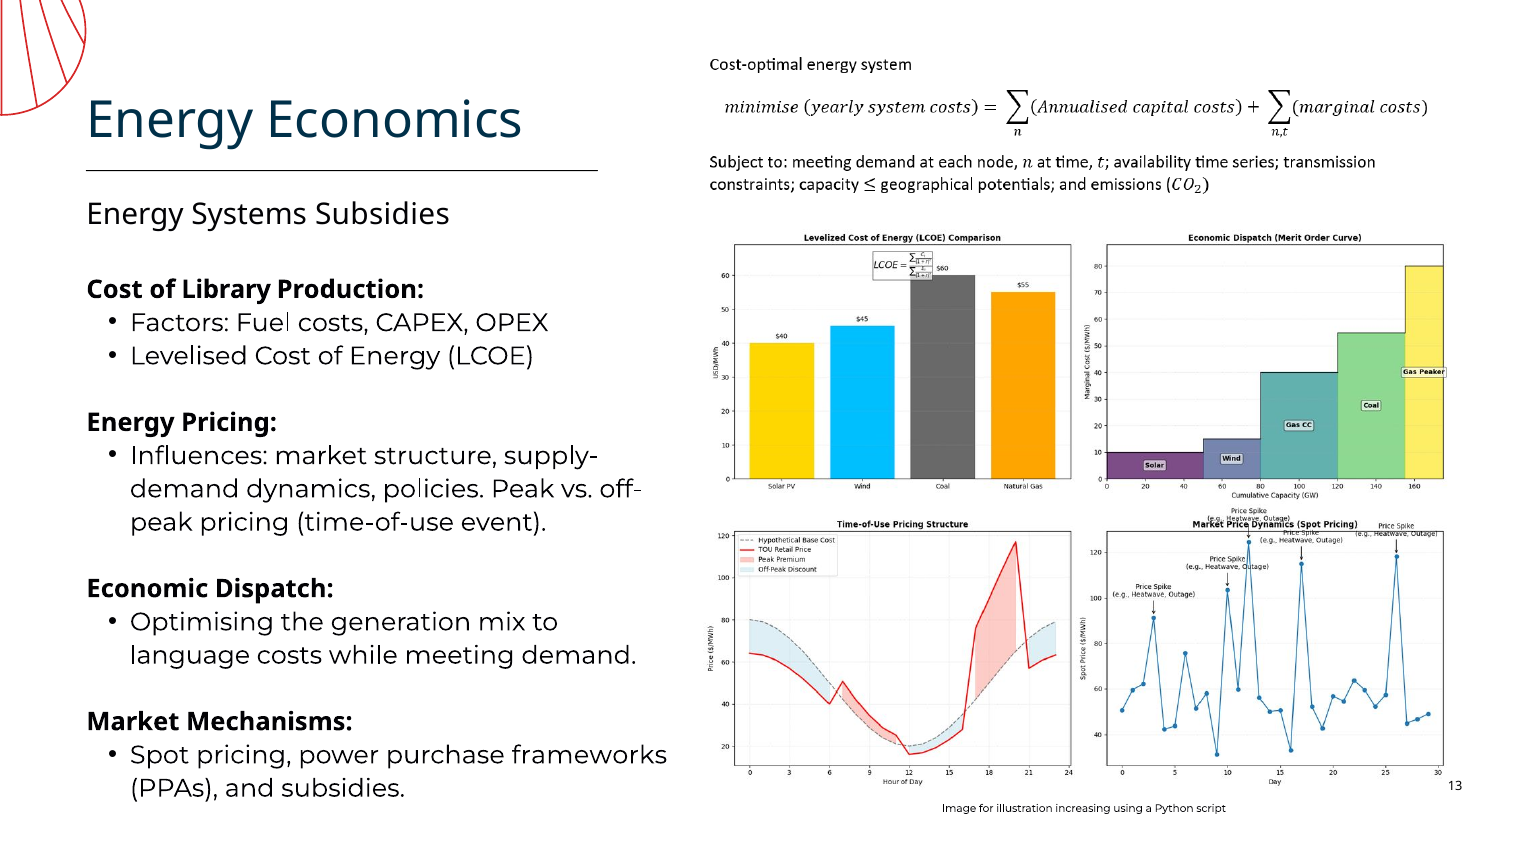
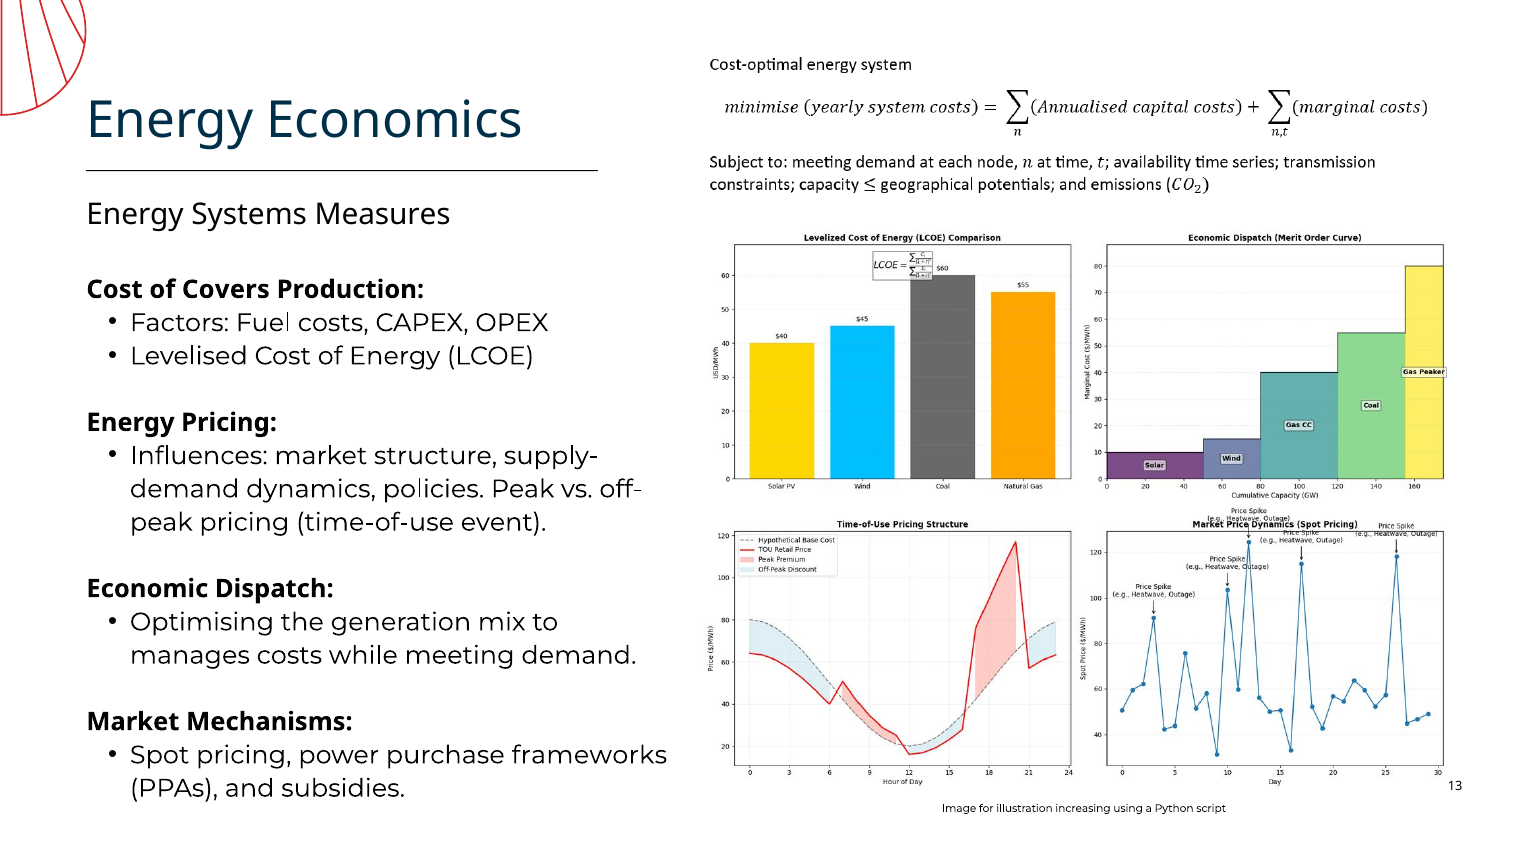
Systems Subsidies: Subsidies -> Measures
Library: Library -> Covers
language: language -> manages
